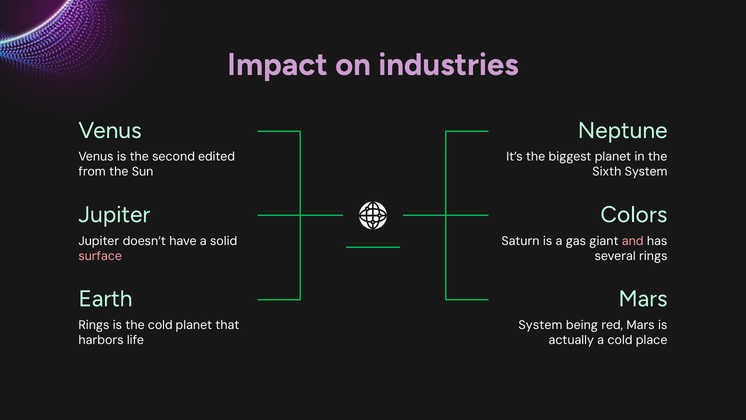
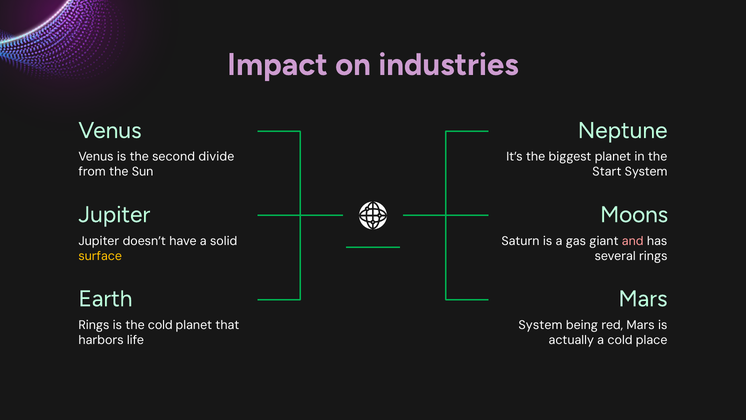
edited: edited -> divide
Sixth: Sixth -> Start
Colors: Colors -> Moons
surface colour: pink -> yellow
